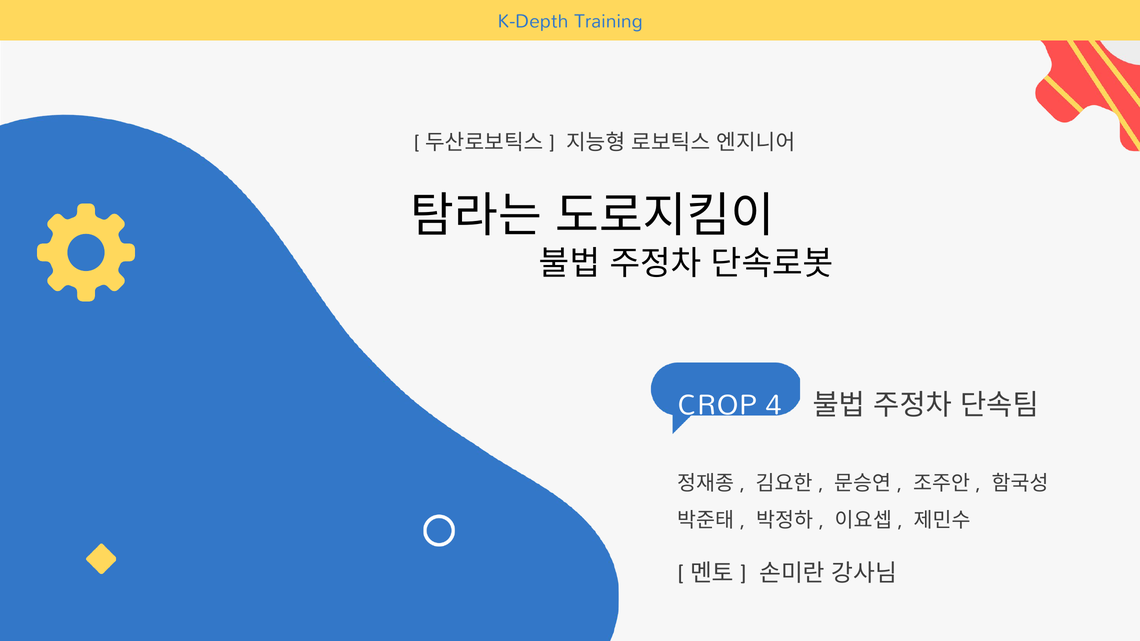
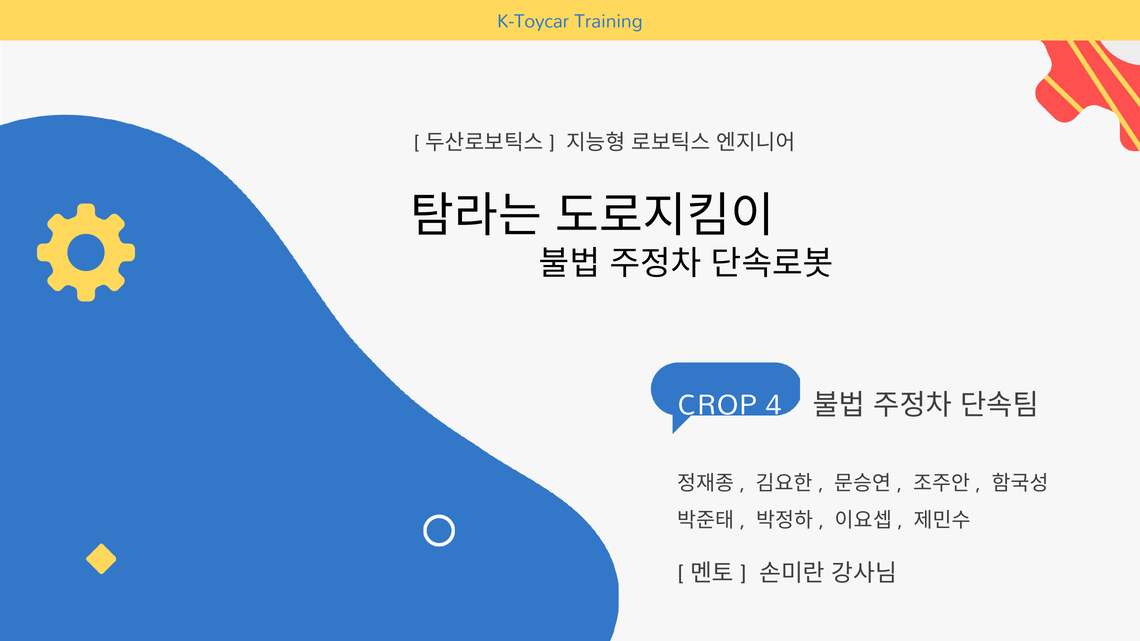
K-Depth: K-Depth -> K-Toycar
